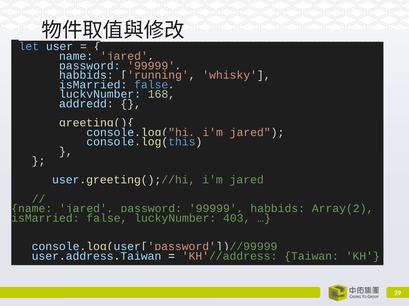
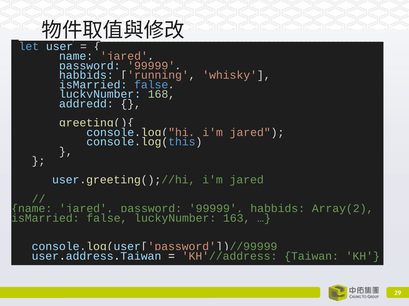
403: 403 -> 163
